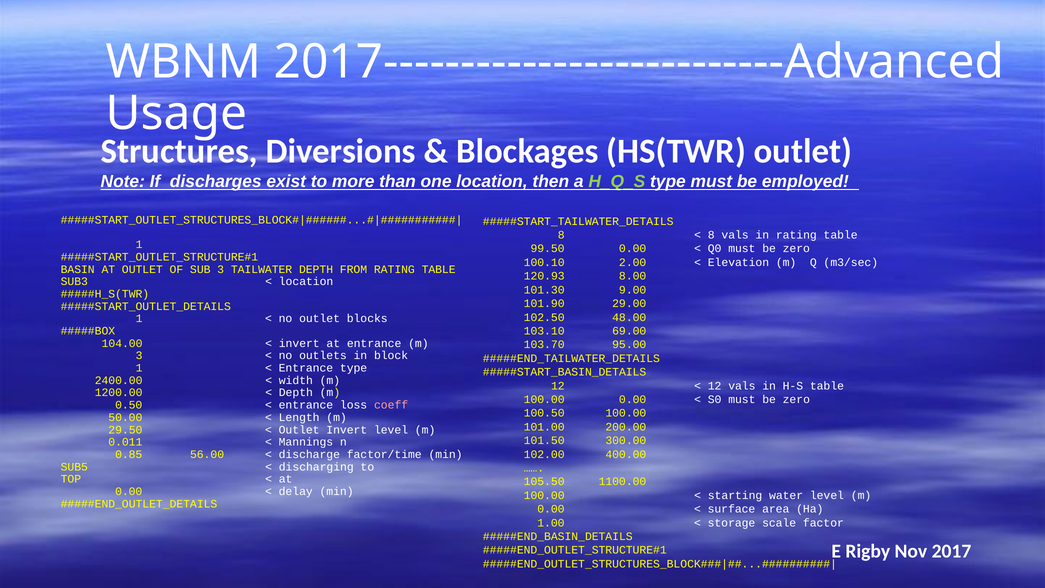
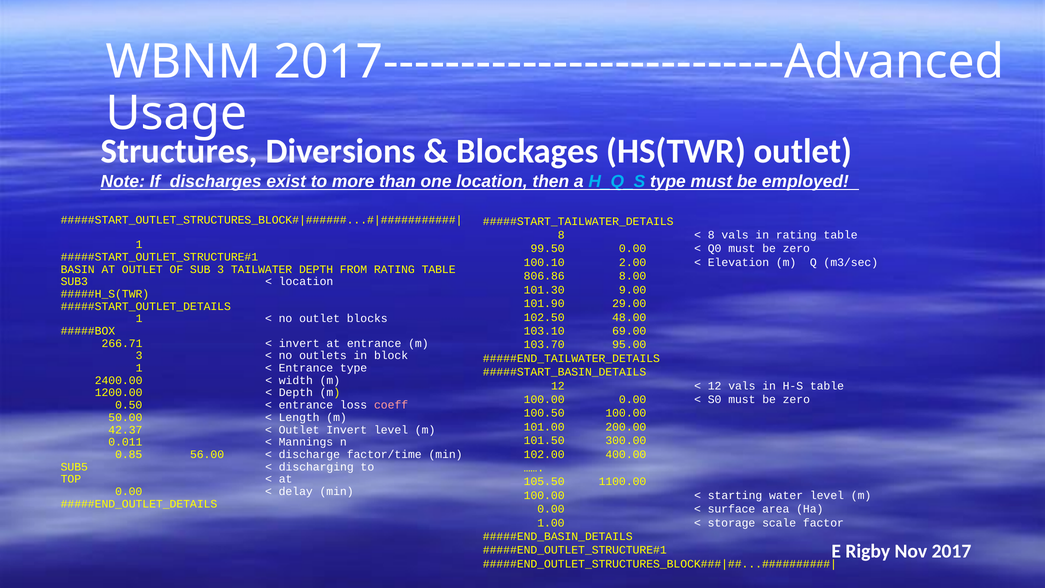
H_Q_S colour: light green -> light blue
120.93: 120.93 -> 806.86
104.00: 104.00 -> 266.71
29.50: 29.50 -> 42.37
